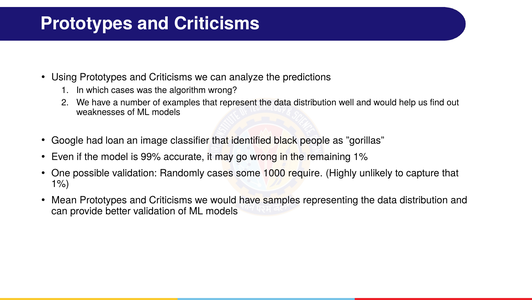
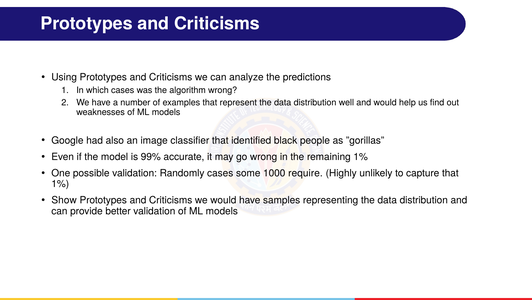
loan: loan -> also
Mean: Mean -> Show
